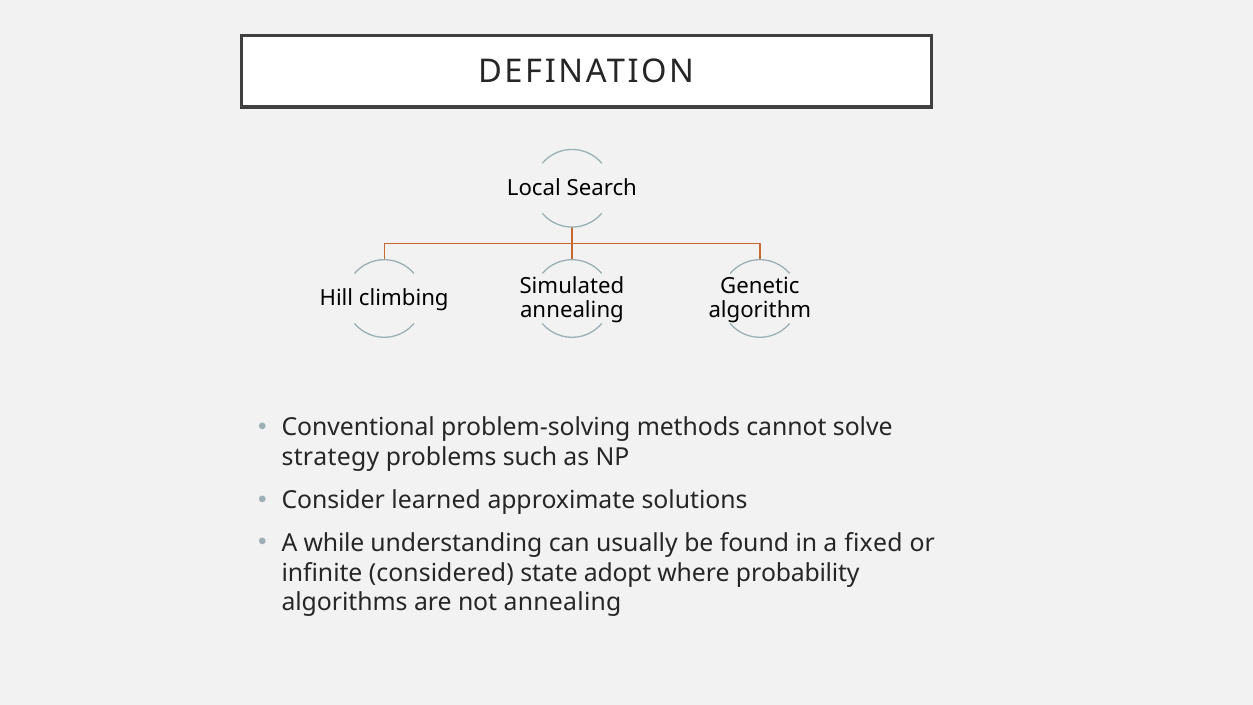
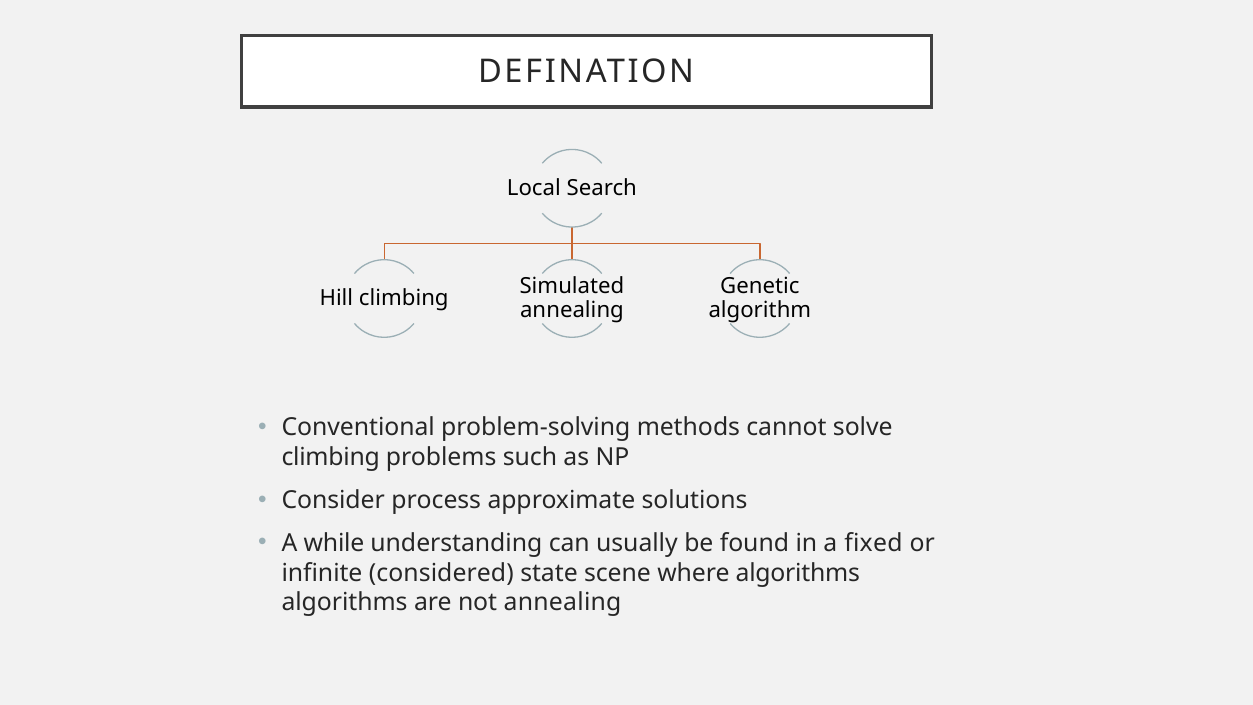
strategy at (330, 457): strategy -> climbing
learned: learned -> process
adopt: adopt -> scene
where probability: probability -> algorithms
